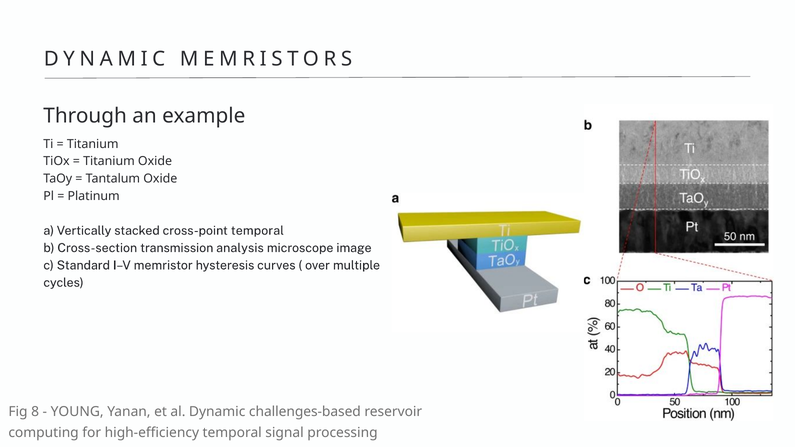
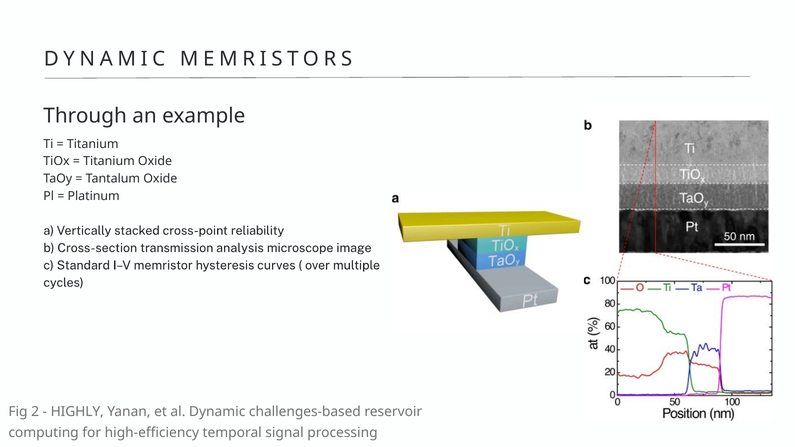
cross-point temporal: temporal -> reliability
8: 8 -> 2
YOUNG: YOUNG -> HIGHLY
